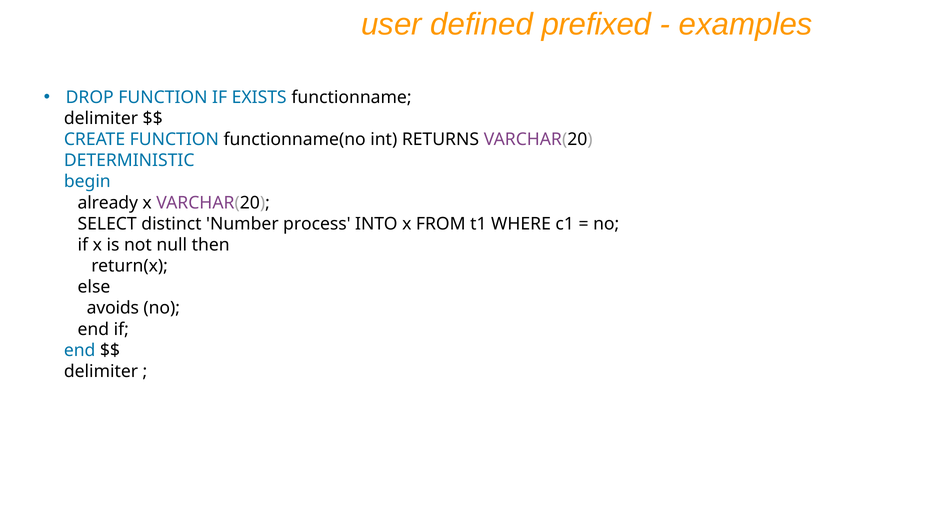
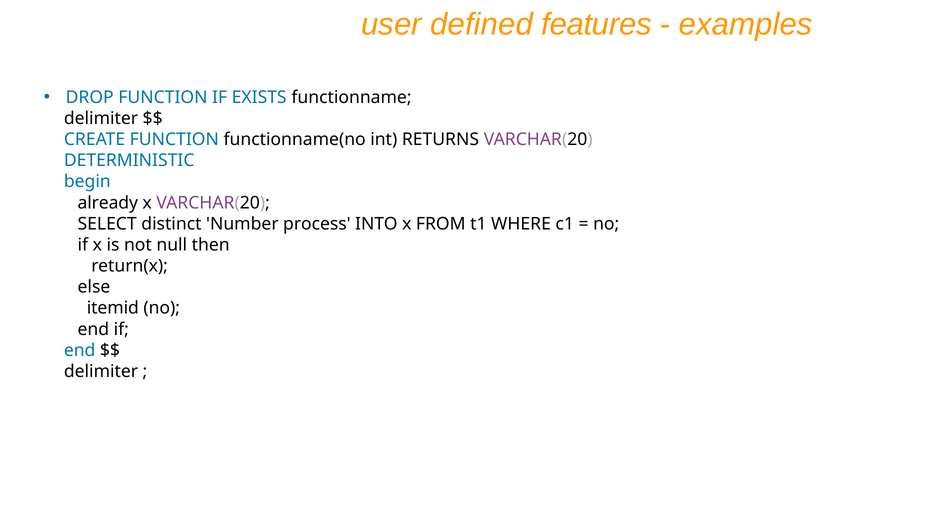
prefixed: prefixed -> features
avoids: avoids -> itemid
